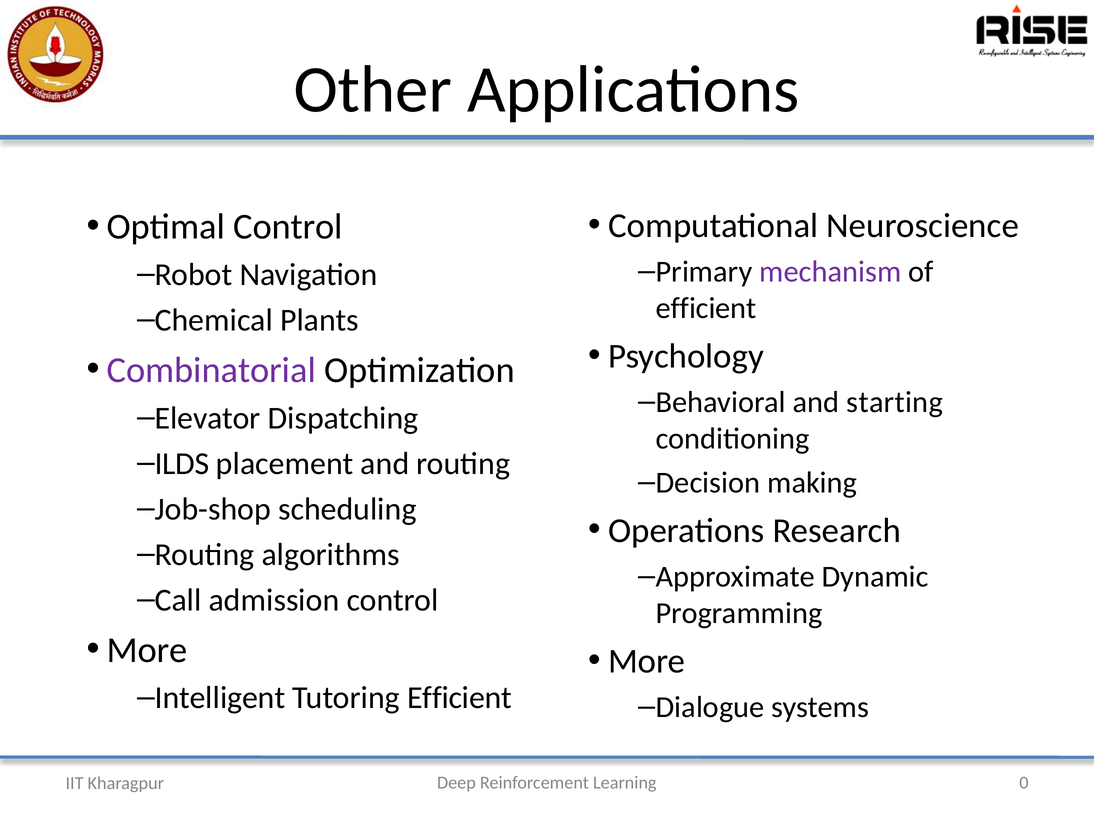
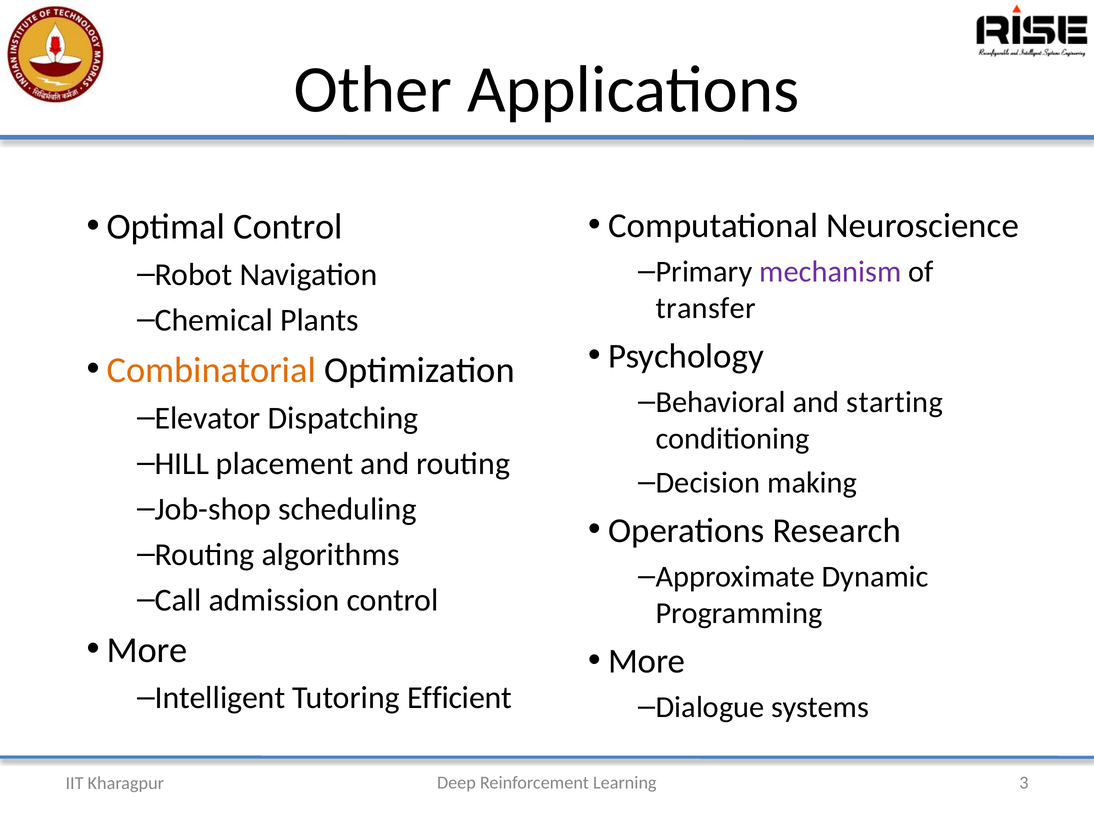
efficient at (706, 308): efficient -> transfer
Combinatorial colour: purple -> orange
ILDS: ILDS -> HILL
0: 0 -> 3
